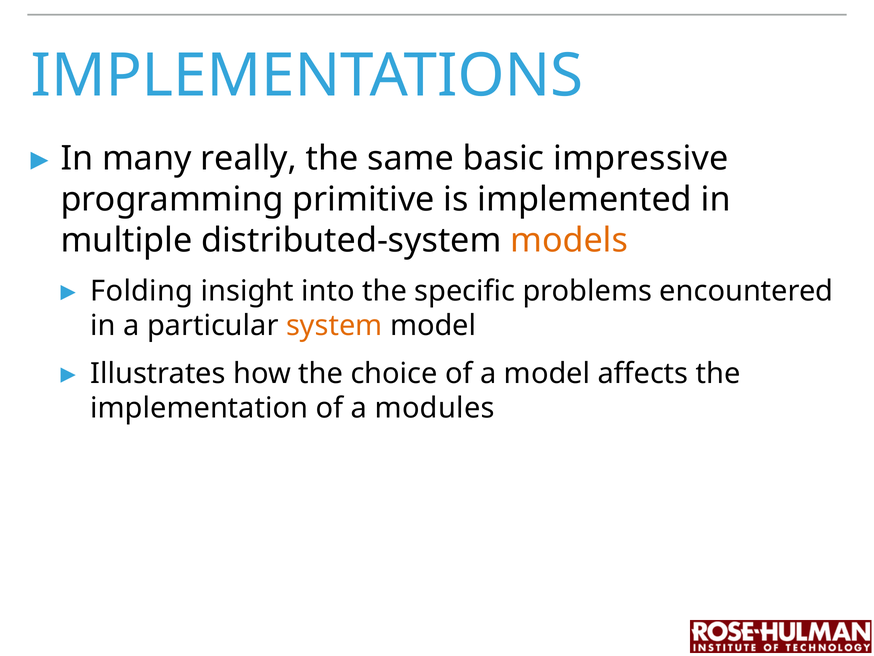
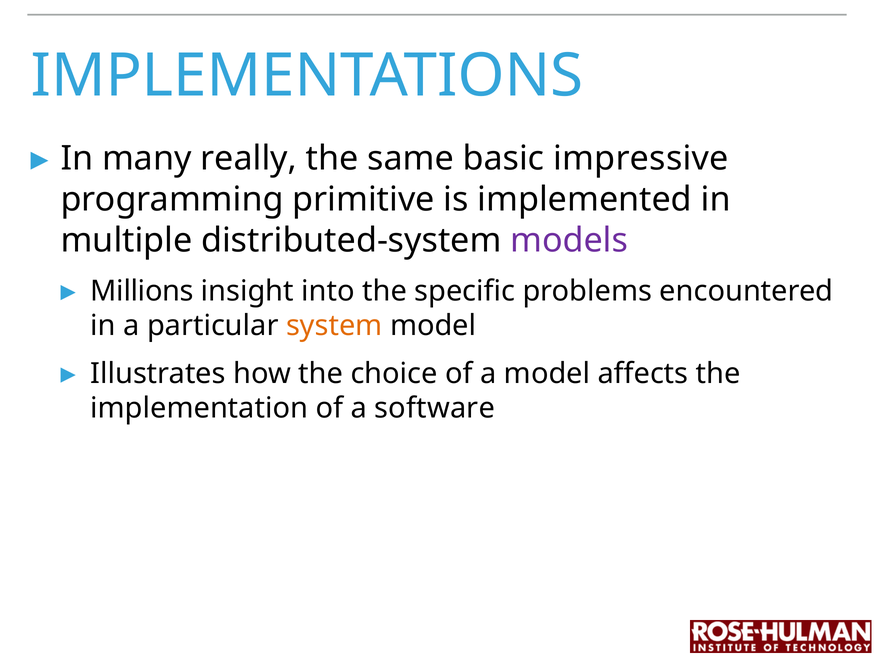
models colour: orange -> purple
Folding: Folding -> Millions
modules: modules -> software
